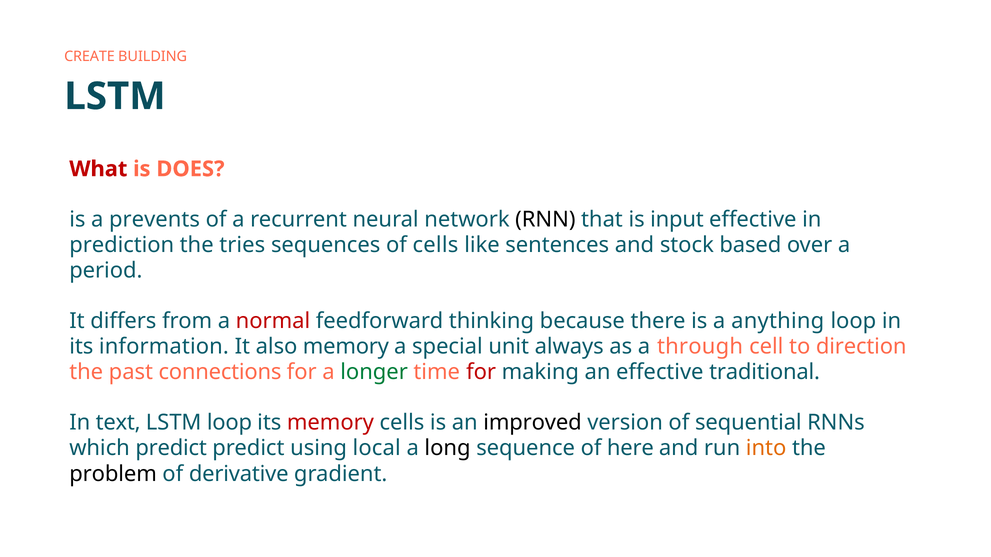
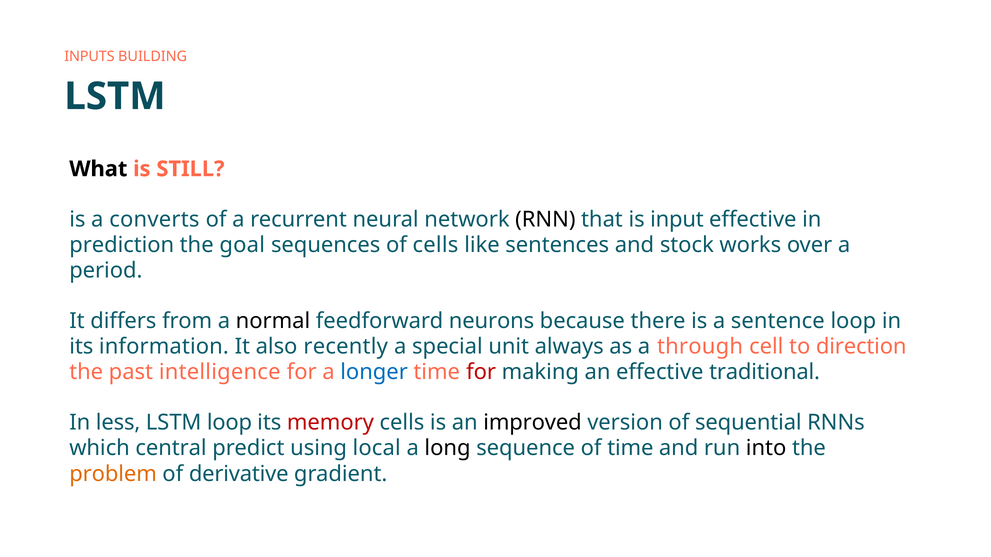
CREATE: CREATE -> INPUTS
What colour: red -> black
DOES: DOES -> STILL
prevents: prevents -> converts
tries: tries -> goal
based: based -> works
normal colour: red -> black
thinking: thinking -> neurons
anything: anything -> sentence
also memory: memory -> recently
connections: connections -> intelligence
longer colour: green -> blue
text: text -> less
which predict: predict -> central
of here: here -> time
into colour: orange -> black
problem colour: black -> orange
